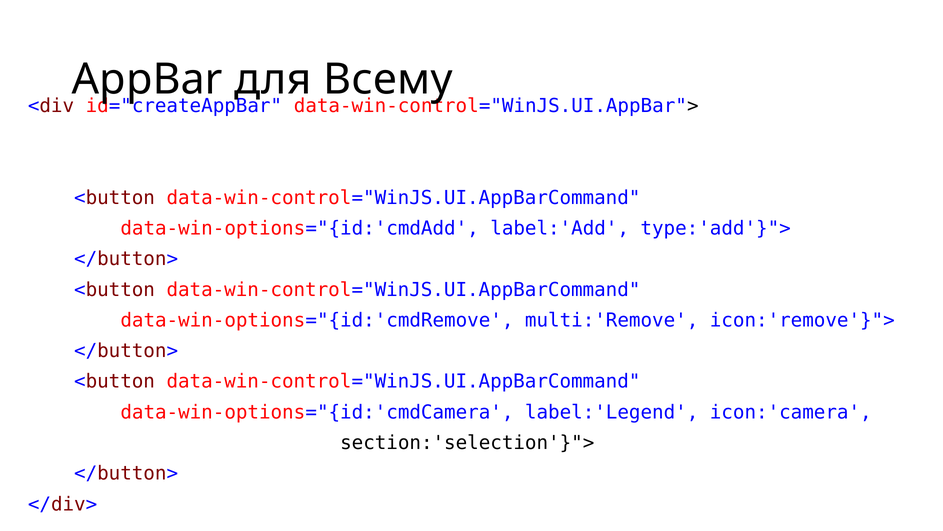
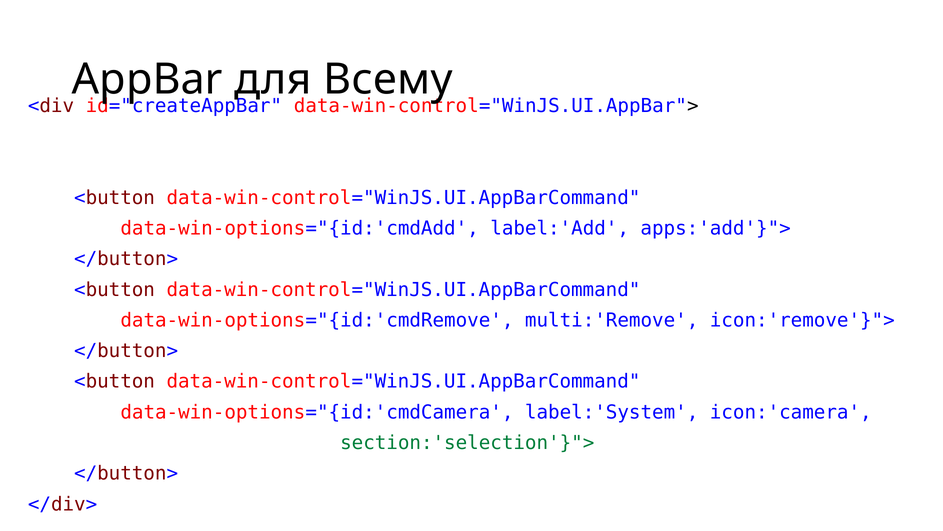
type:'add'}">: type:'add'}"> -> apps:'add'}">
label:'Legend: label:'Legend -> label:'System
section:'selection'}"> colour: black -> green
